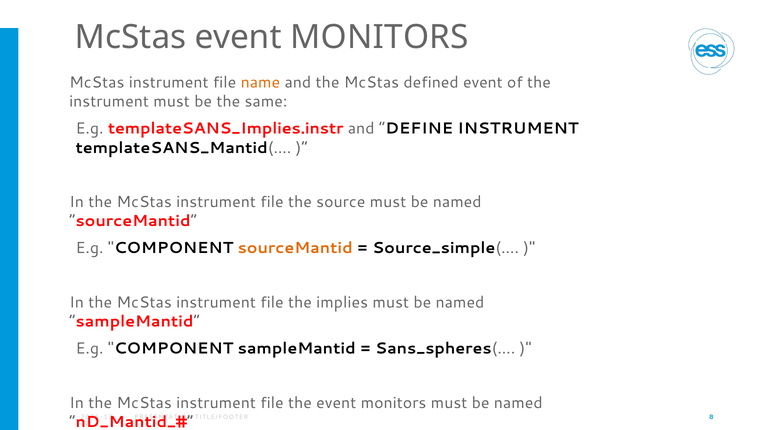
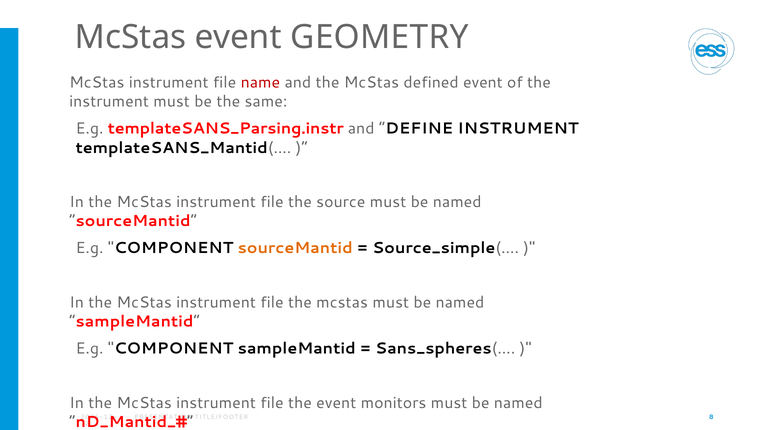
McStas event MONITORS: MONITORS -> GEOMETRY
name colour: orange -> red
templateSANS_Implies.instr: templateSANS_Implies.instr -> templateSANS_Parsing.instr
file the implies: implies -> mcstas
